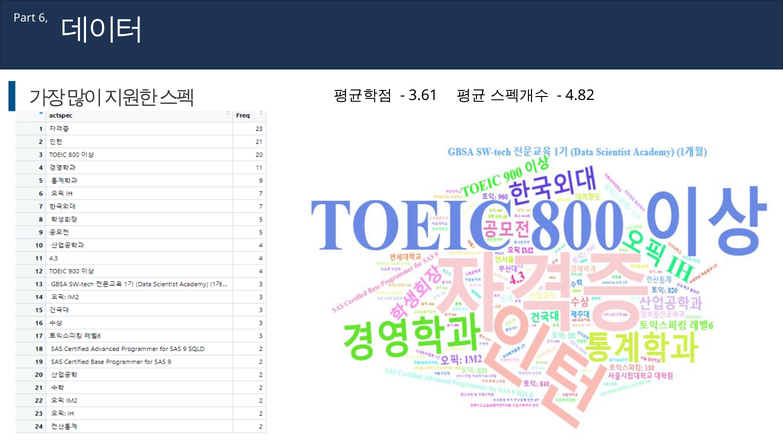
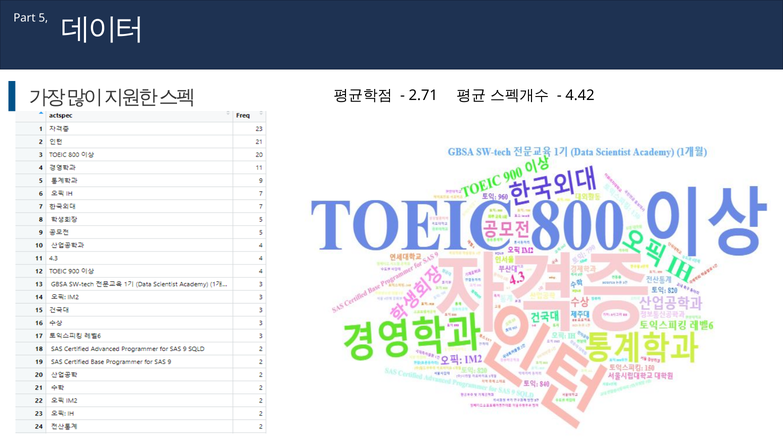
6: 6 -> 5
3.61: 3.61 -> 2.71
4.82: 4.82 -> 4.42
